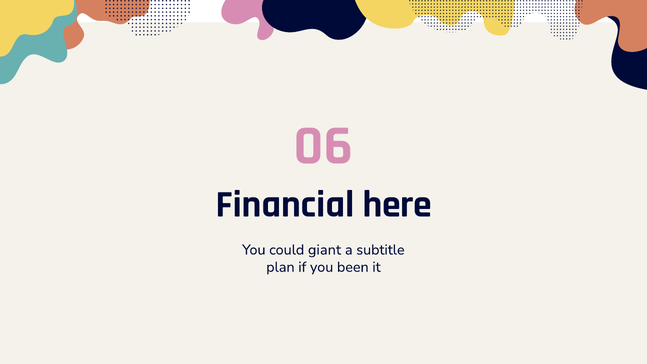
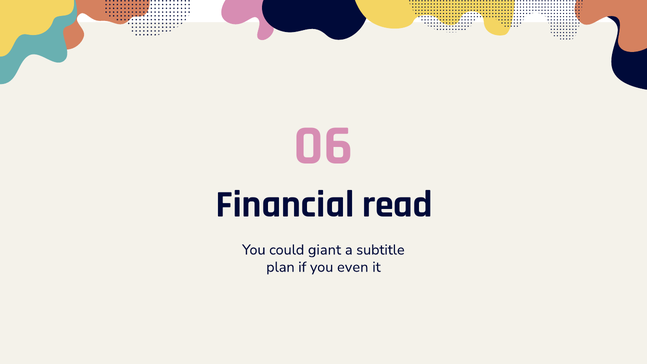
here: here -> read
been: been -> even
